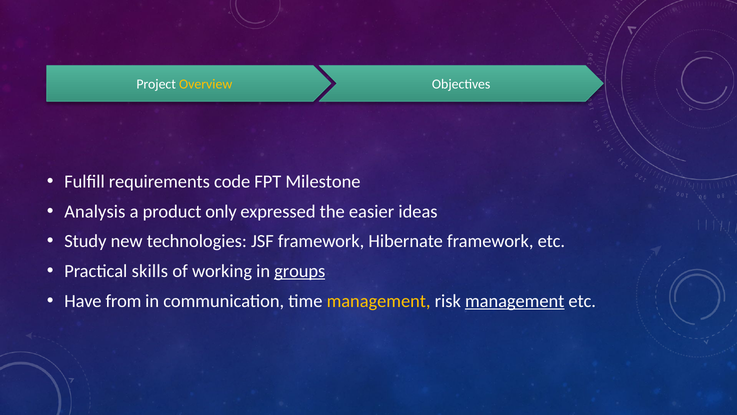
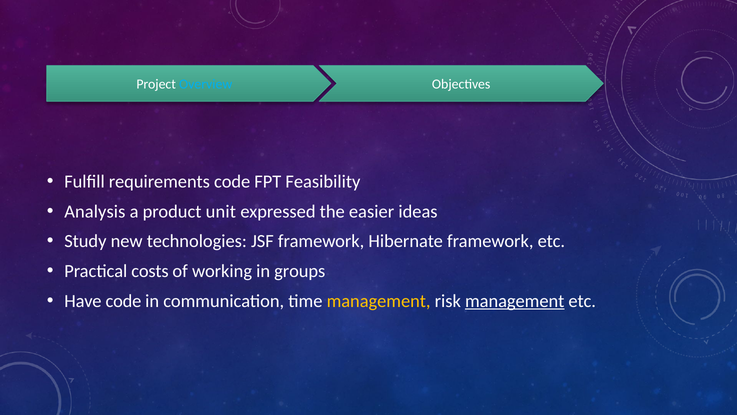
Overview colour: yellow -> light blue
Milestone: Milestone -> Feasibility
only: only -> unit
skills: skills -> costs
groups underline: present -> none
Have from: from -> code
